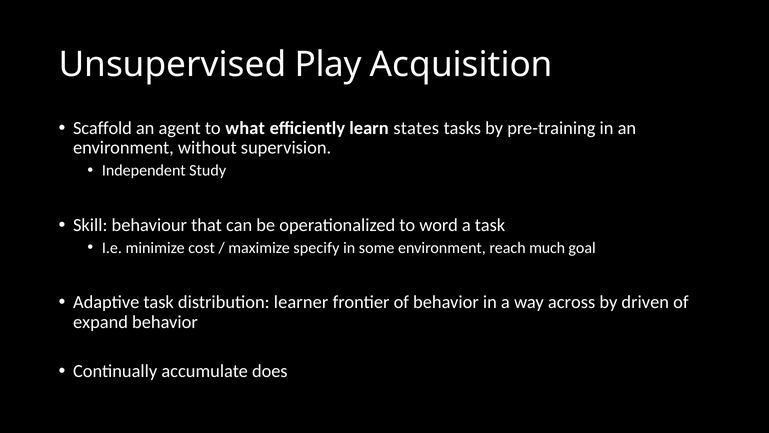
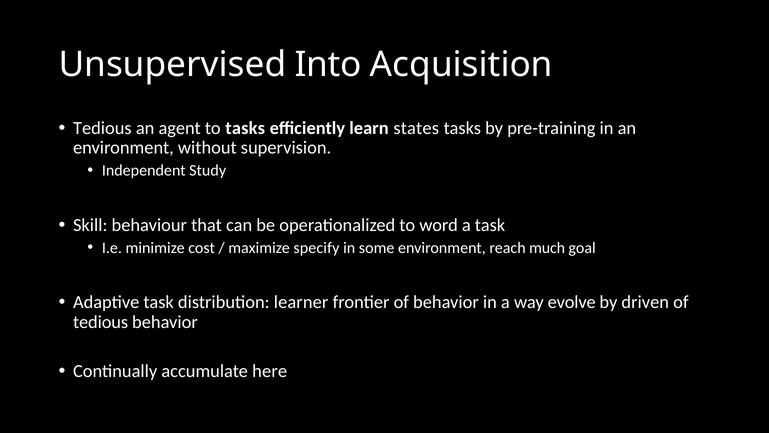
Play: Play -> Into
Scaffold at (102, 128): Scaffold -> Tedious
to what: what -> tasks
across: across -> evolve
expand at (101, 322): expand -> tedious
does: does -> here
